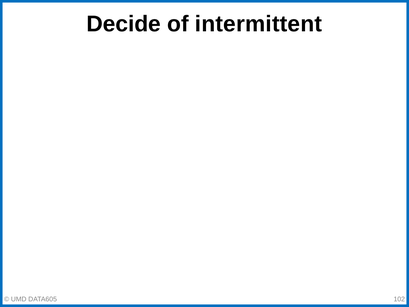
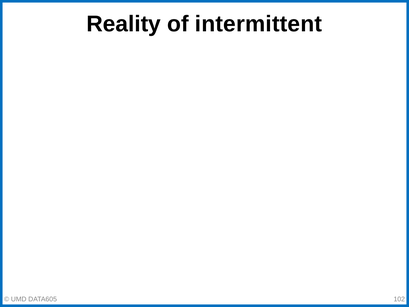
Decide: Decide -> Reality
